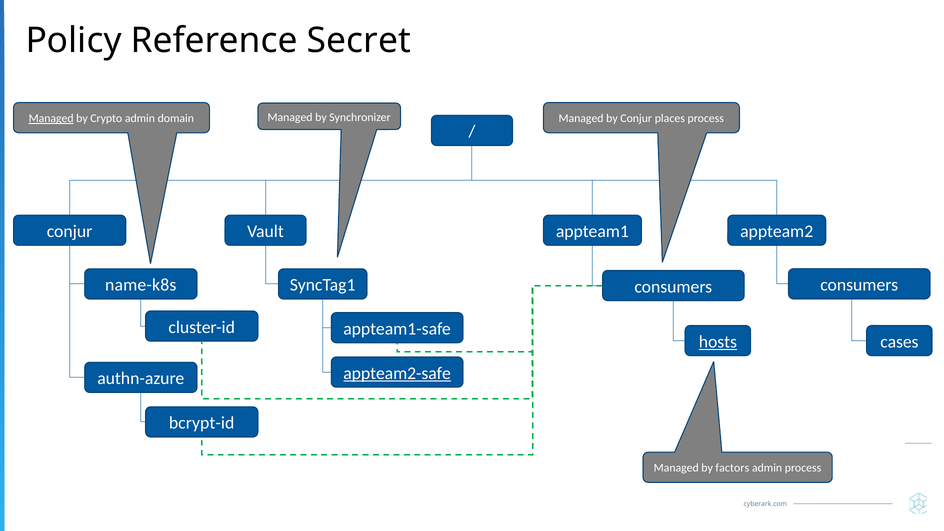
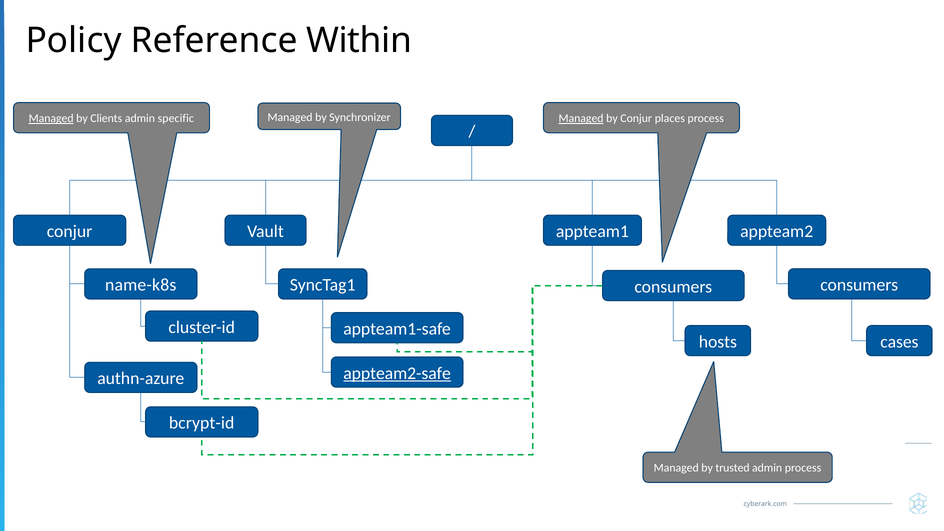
Secret: Secret -> Within
Crypto: Crypto -> Clients
domain: domain -> specific
Managed at (581, 118) underline: none -> present
hosts underline: present -> none
factors: factors -> trusted
